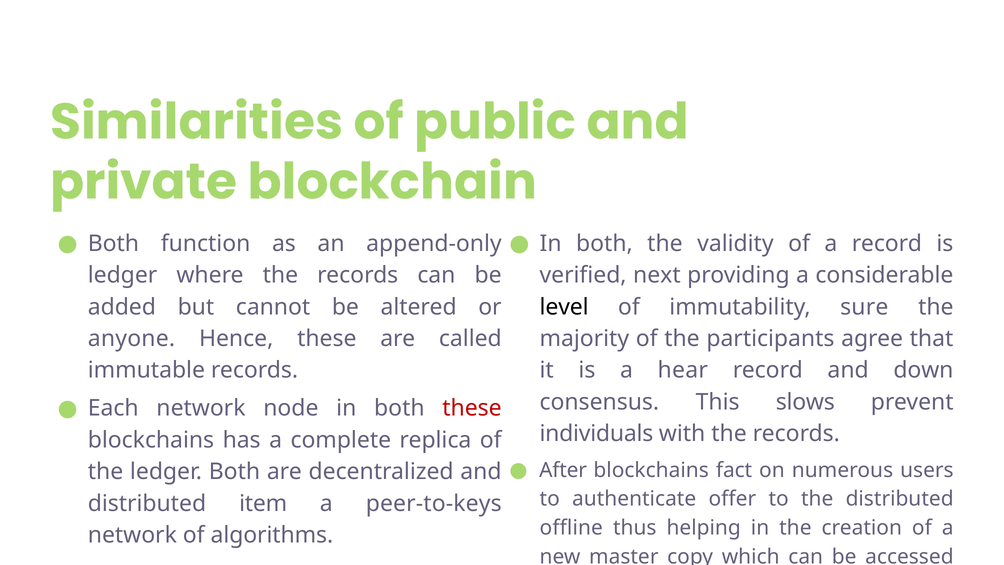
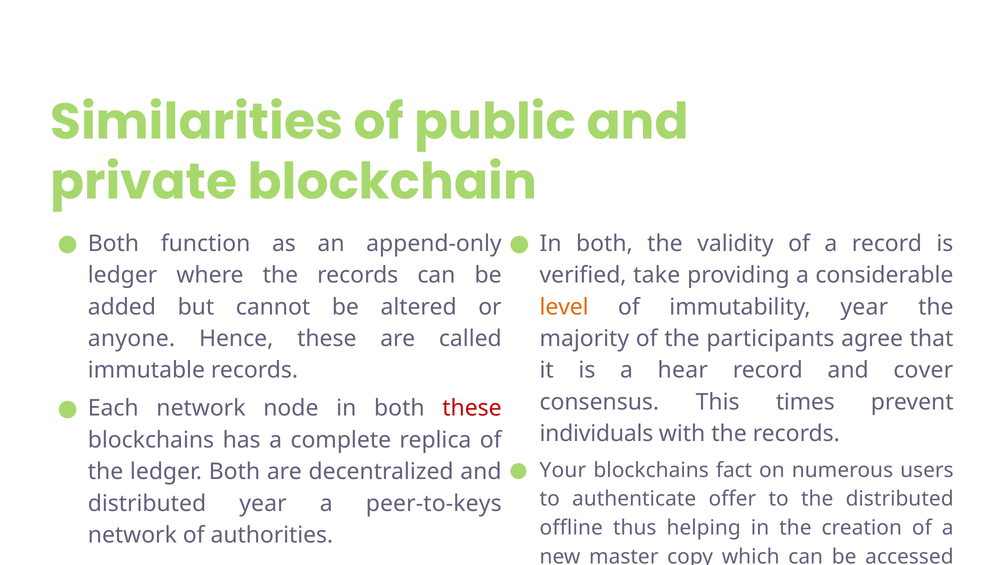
next: next -> take
level colour: black -> orange
immutability sure: sure -> year
down: down -> cover
This slows: slows -> times
After: After -> Your
distributed item: item -> year
algorithms: algorithms -> authorities
